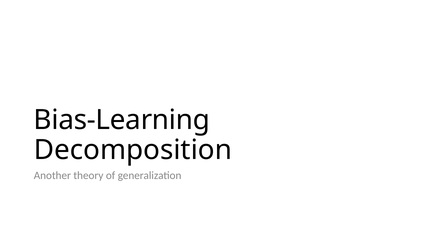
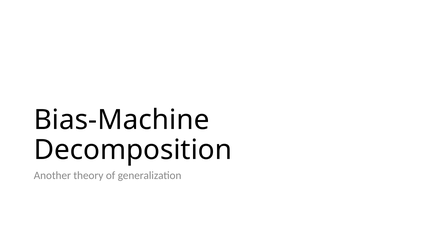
Bias-Learning: Bias-Learning -> Bias-Machine
